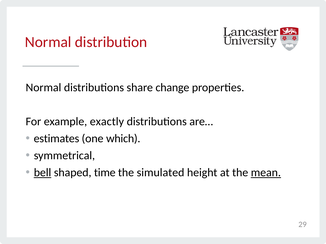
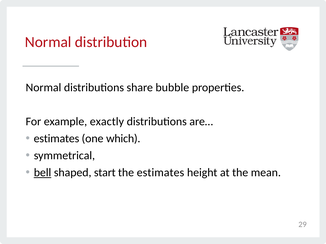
change: change -> bubble
time: time -> start
the simulated: simulated -> estimates
mean underline: present -> none
